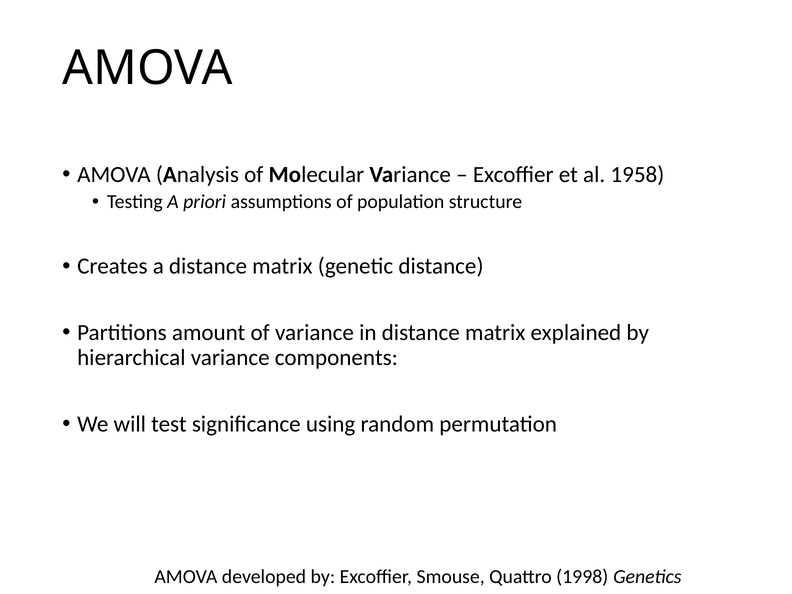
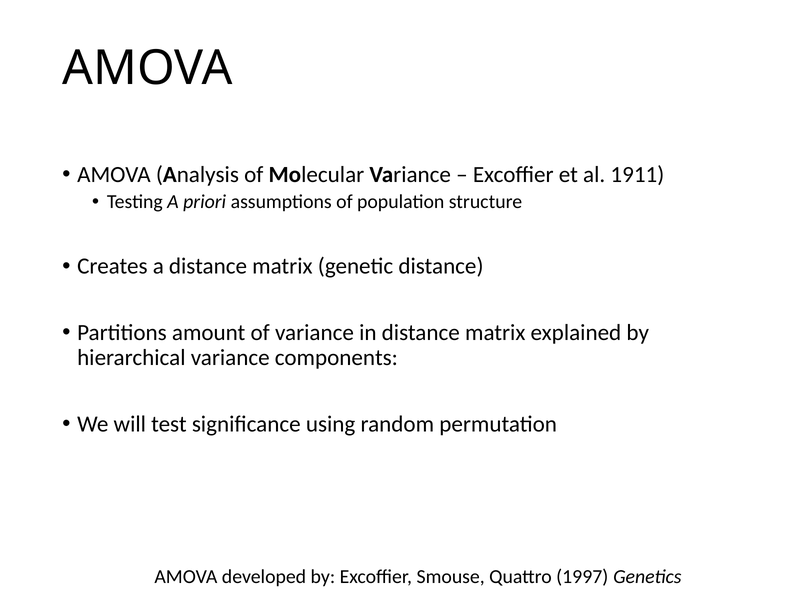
1958: 1958 -> 1911
1998: 1998 -> 1997
